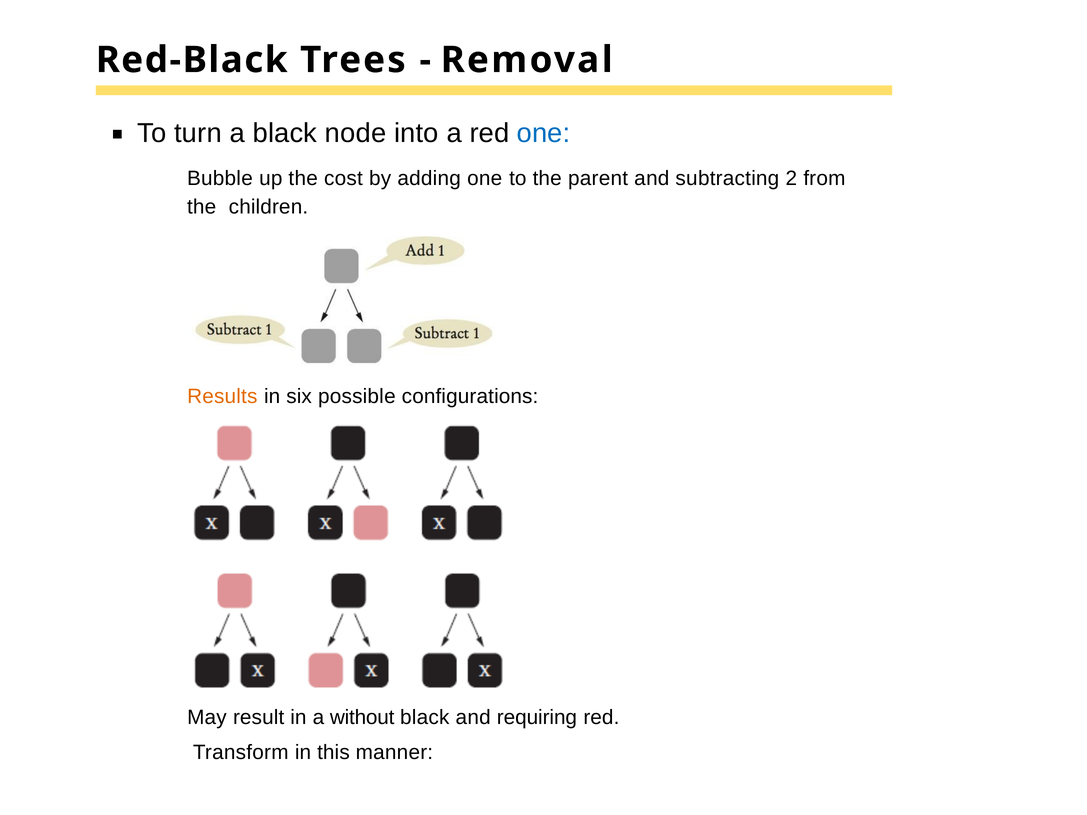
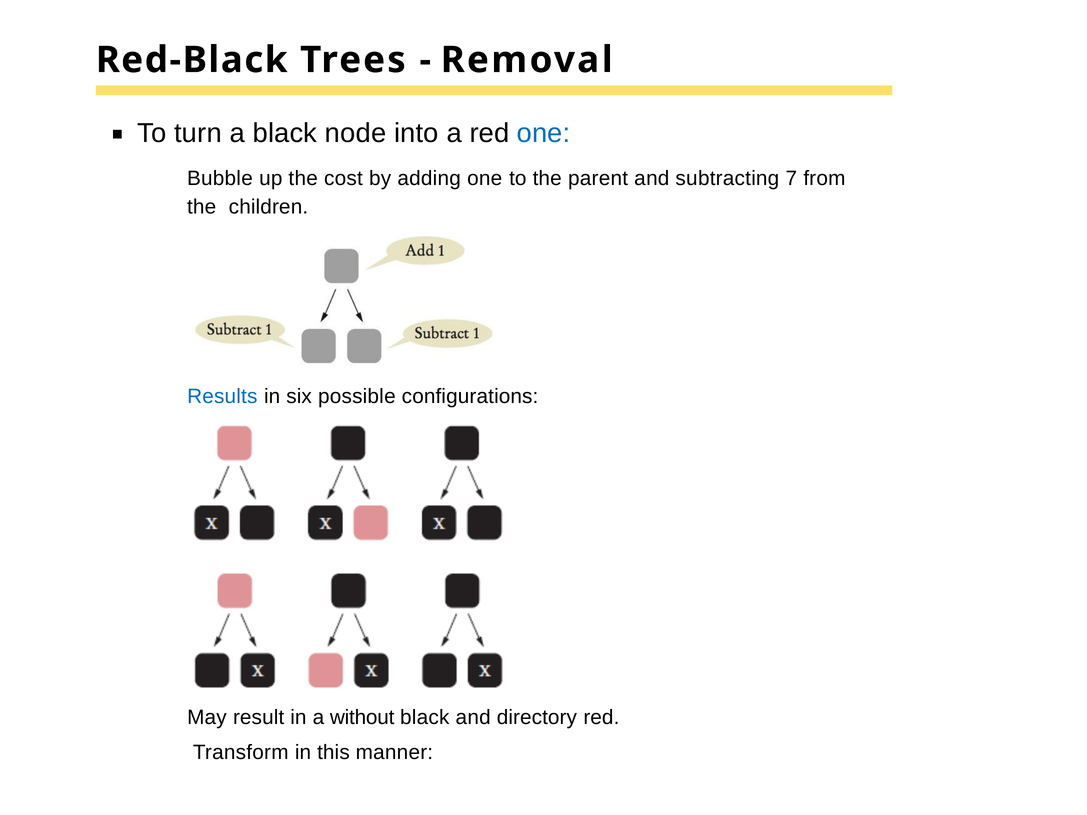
2: 2 -> 7
Results colour: orange -> blue
requiring: requiring -> directory
